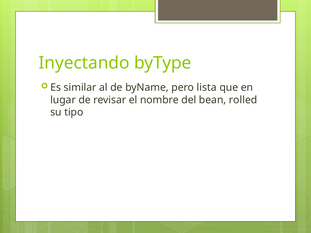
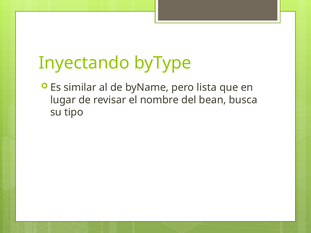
rolled: rolled -> busca
